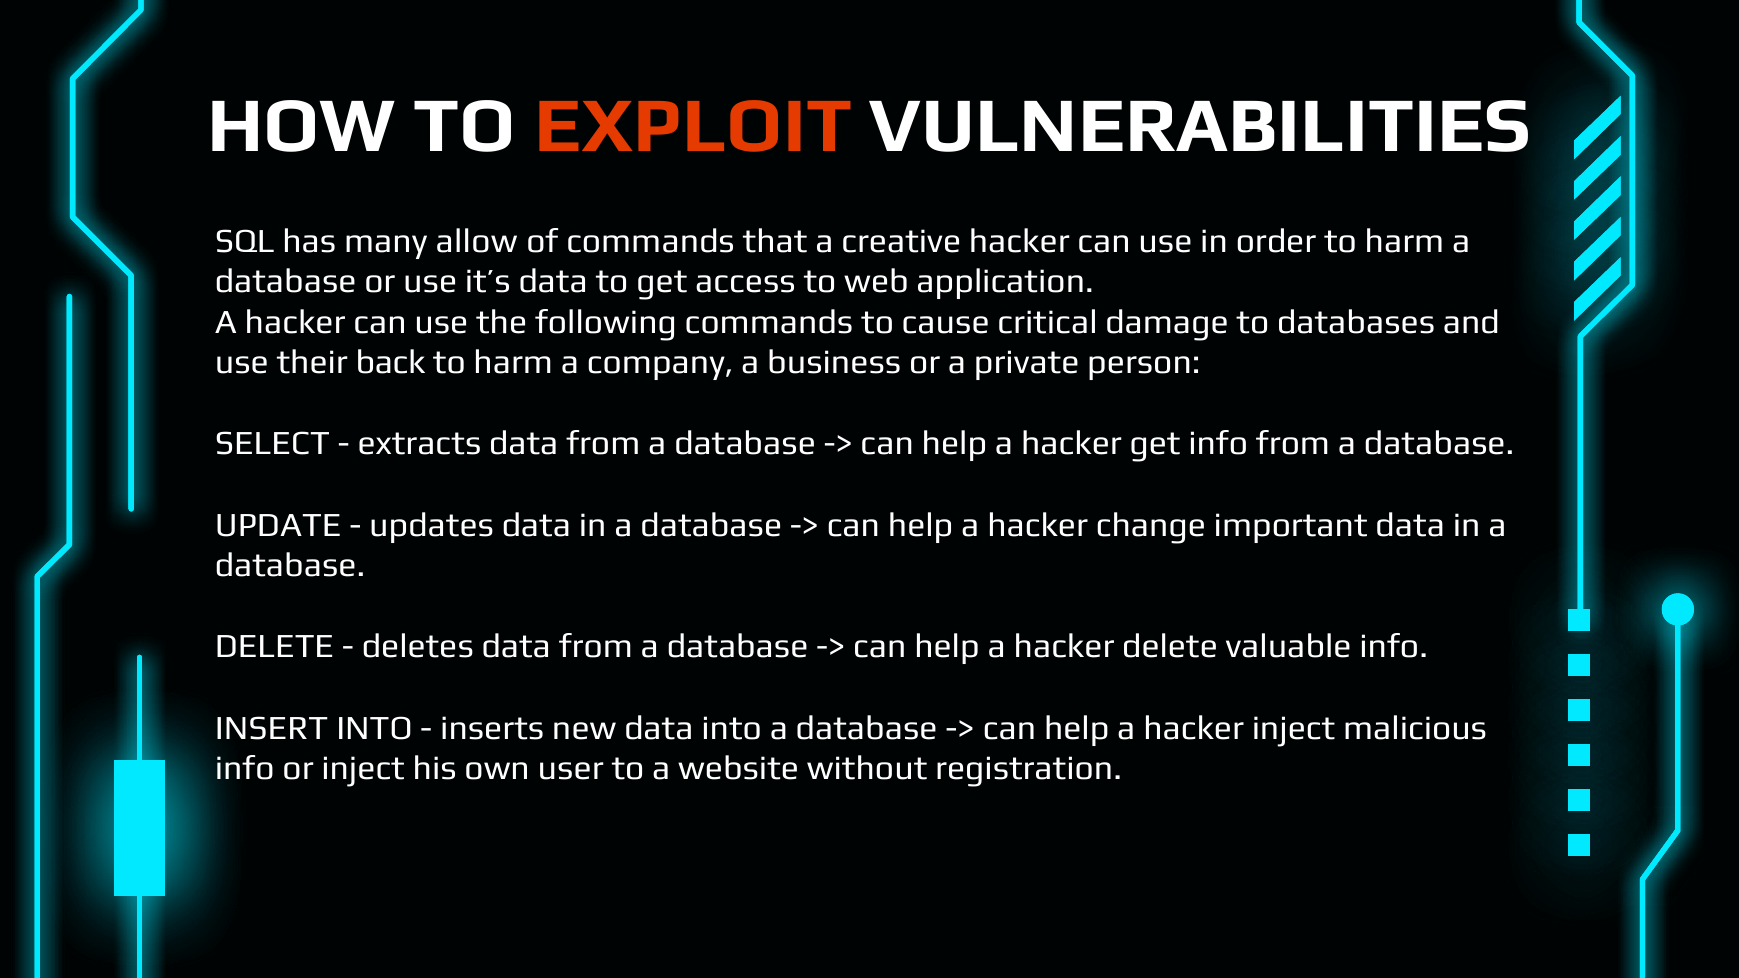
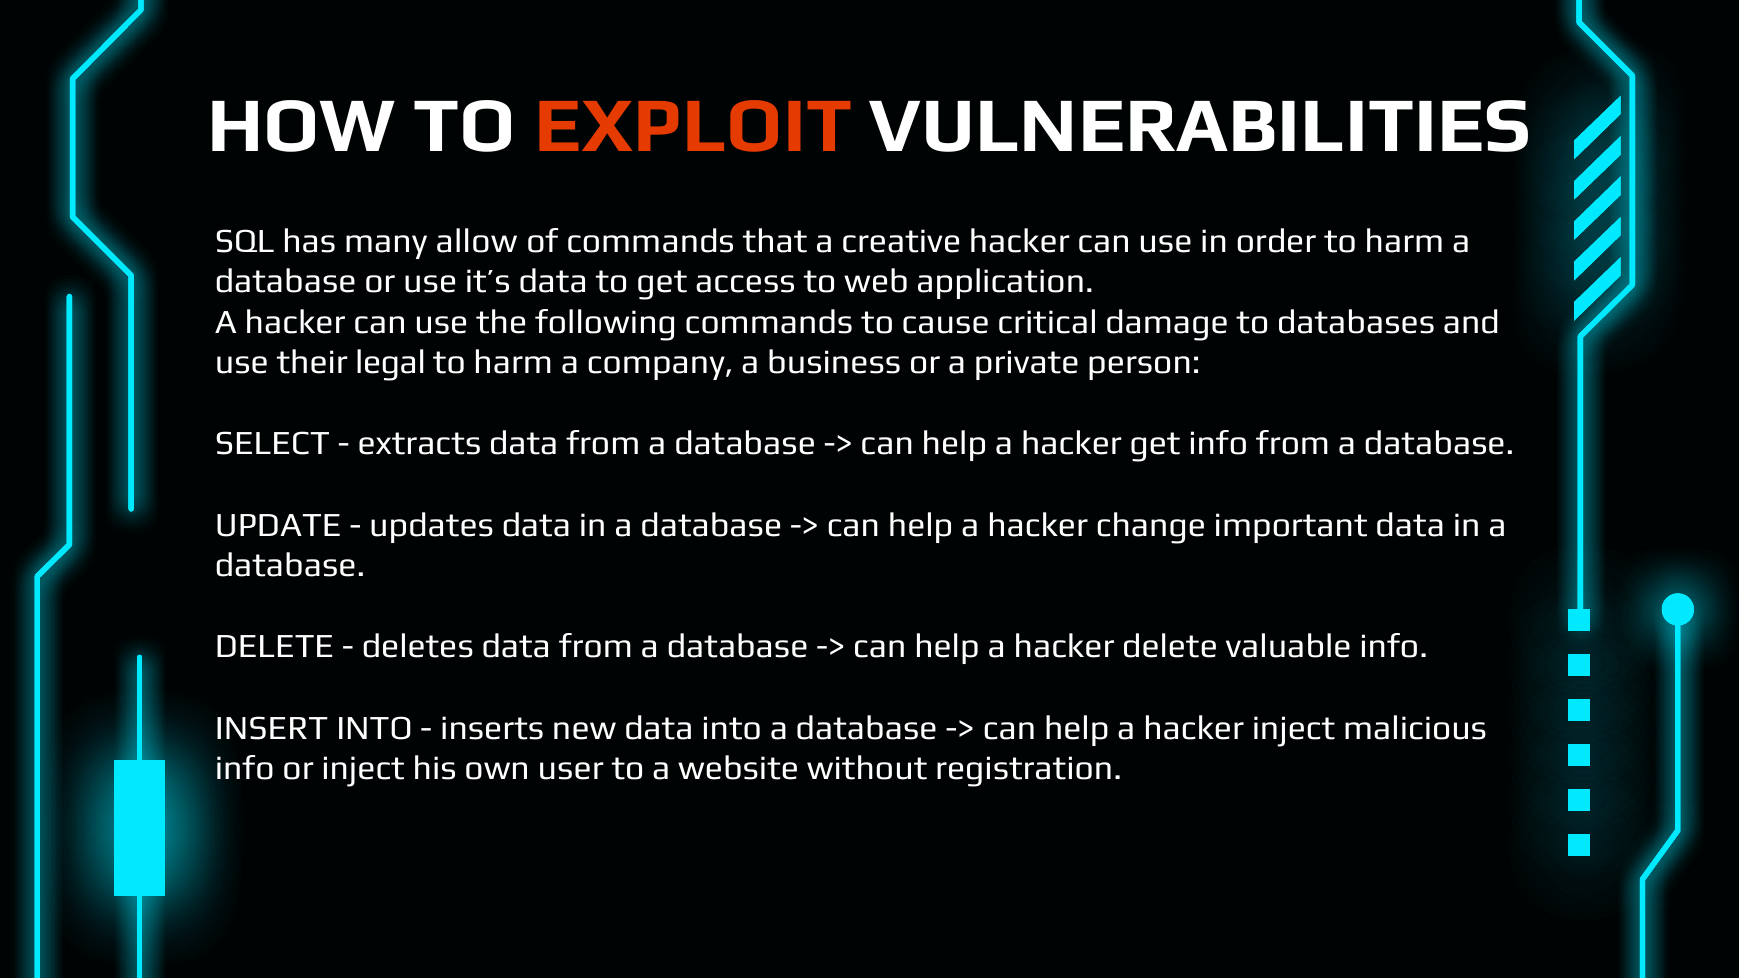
back: back -> legal
